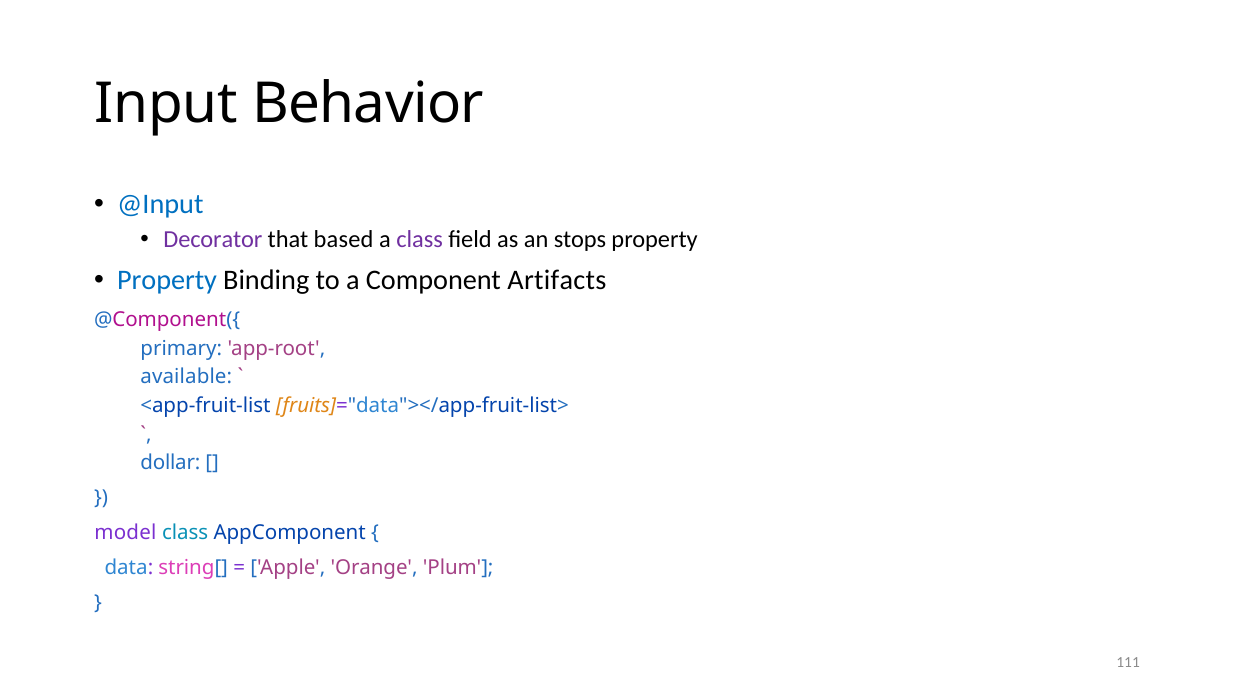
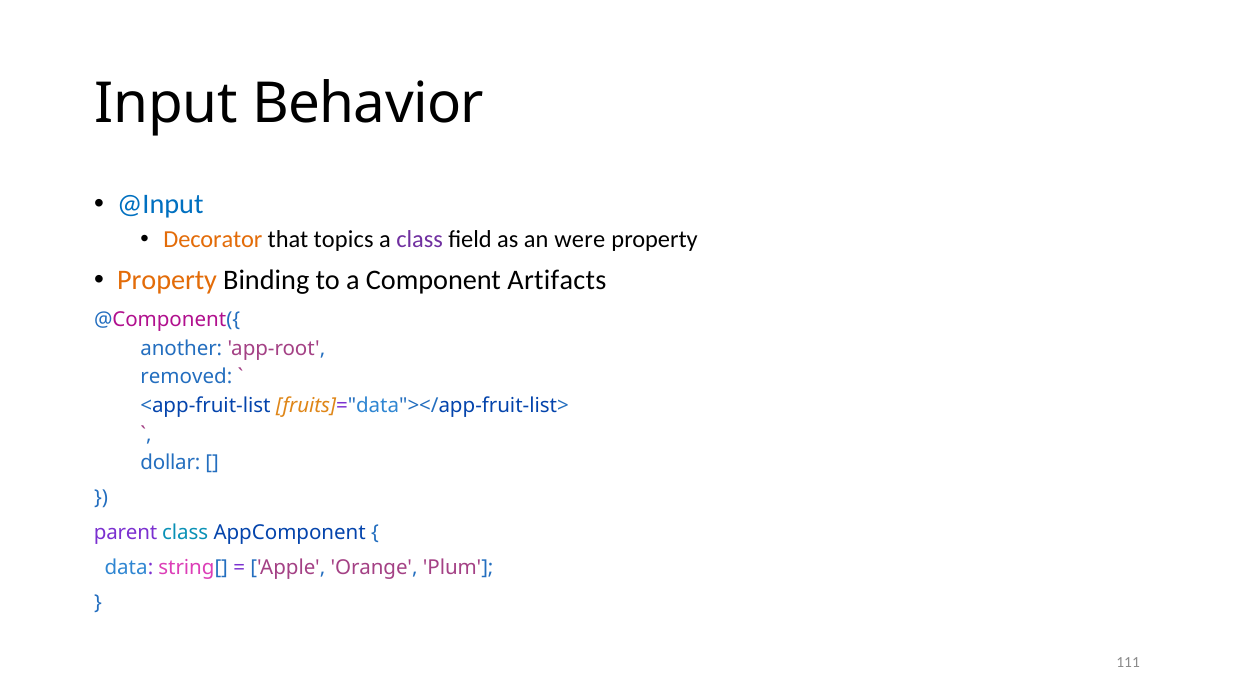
Decorator colour: purple -> orange
based: based -> topics
stops: stops -> were
Property at (167, 281) colour: blue -> orange
primary: primary -> another
available: available -> removed
model: model -> parent
